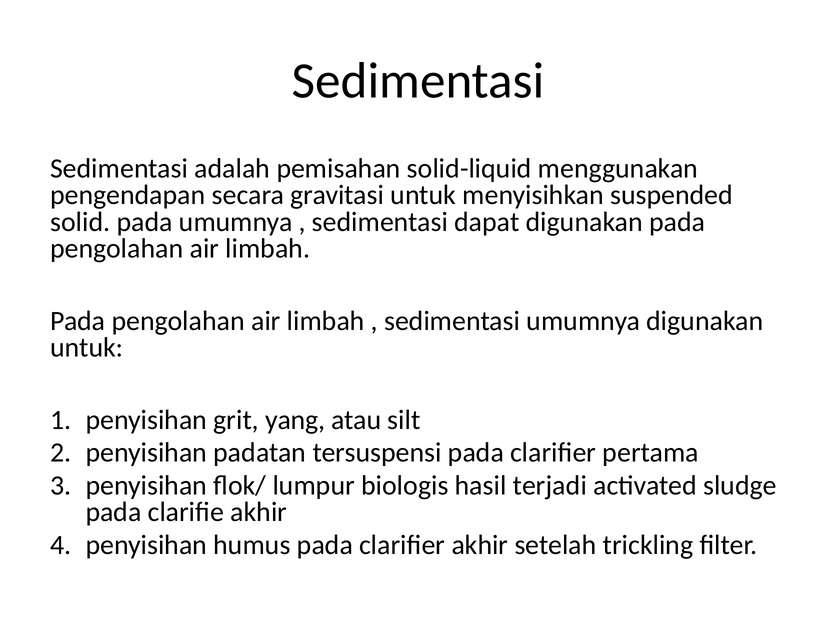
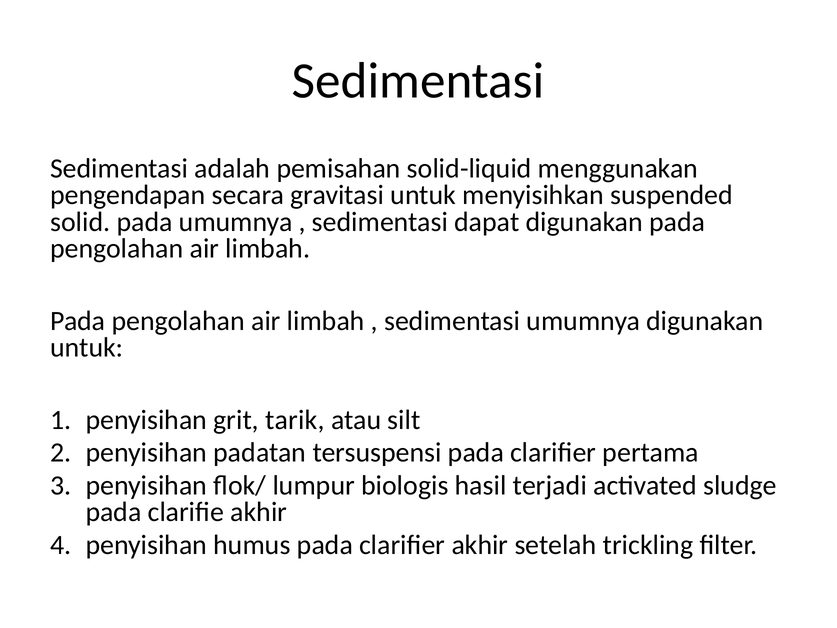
yang: yang -> tarik
